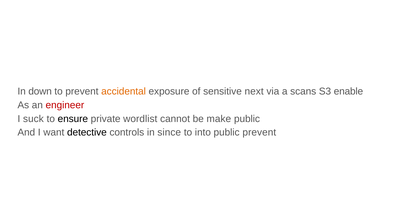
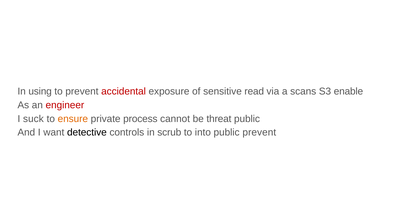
down: down -> using
accidental colour: orange -> red
next: next -> read
ensure colour: black -> orange
wordlist: wordlist -> process
make: make -> threat
since: since -> scrub
